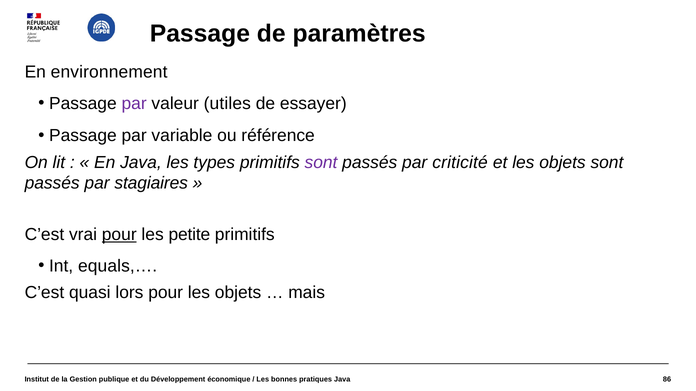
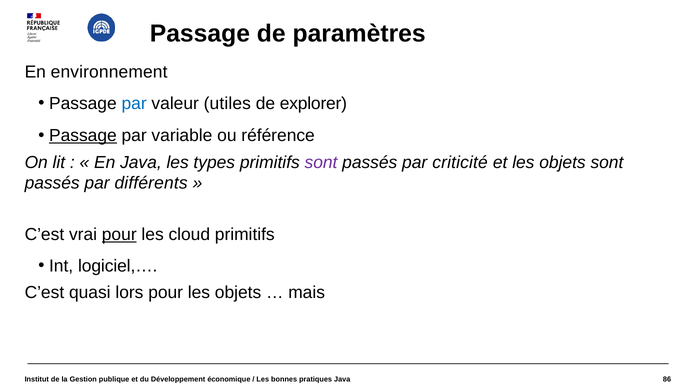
par at (134, 103) colour: purple -> blue
essayer: essayer -> explorer
Passage at (83, 136) underline: none -> present
stagiaires: stagiaires -> différents
petite: petite -> cloud
equals,…: equals,… -> logiciel,…
